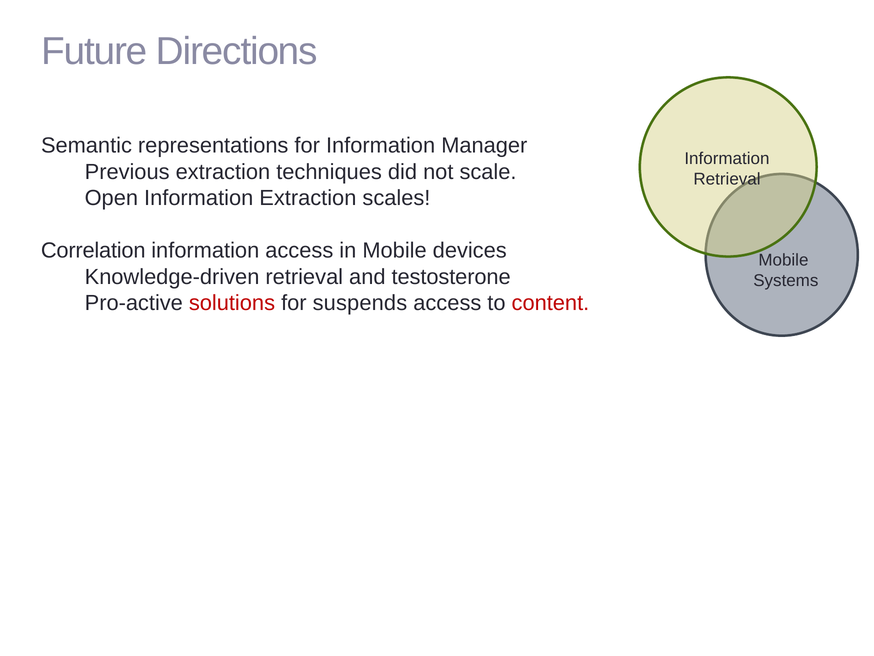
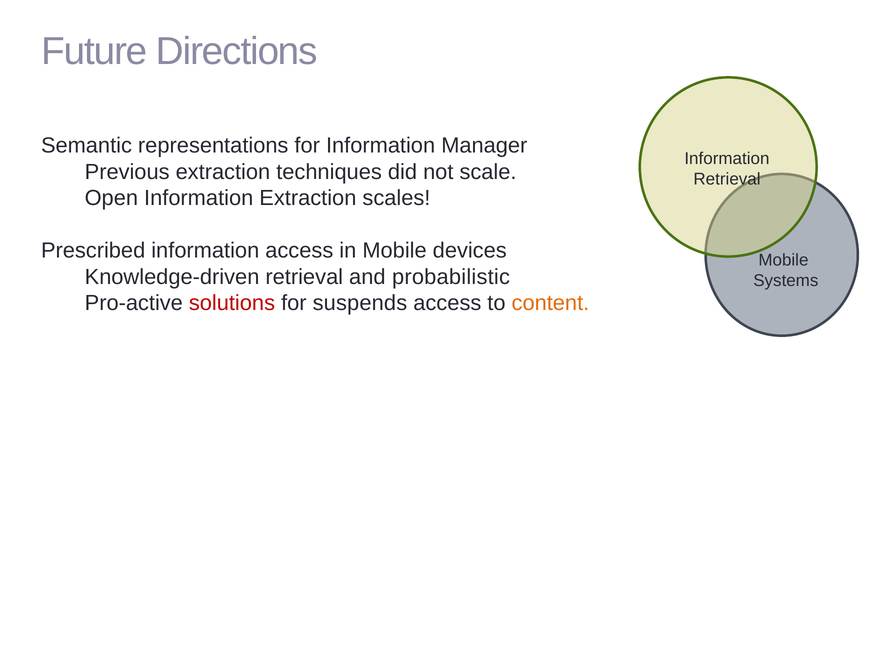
Correlation: Correlation -> Prescribed
testosterone: testosterone -> probabilistic
content colour: red -> orange
